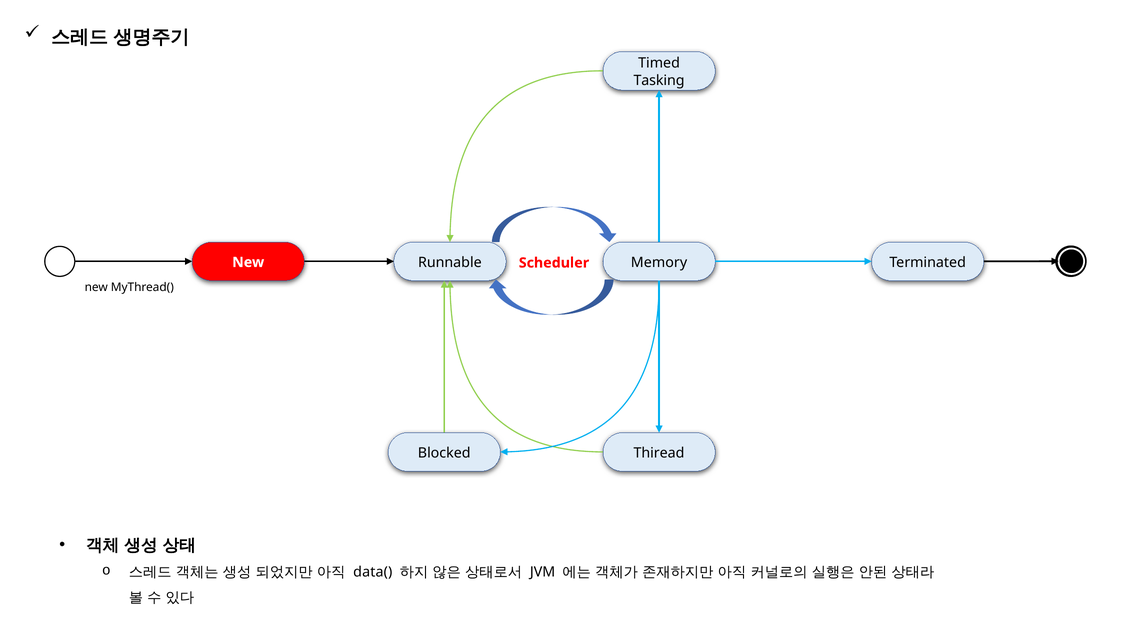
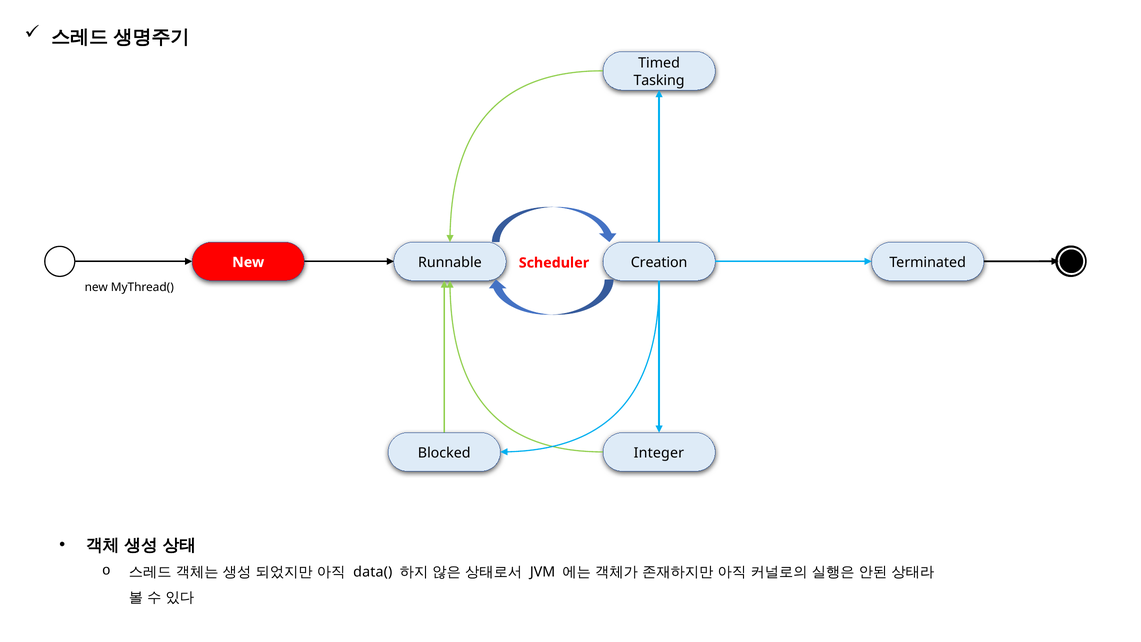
Memory: Memory -> Creation
Thiread: Thiread -> Integer
